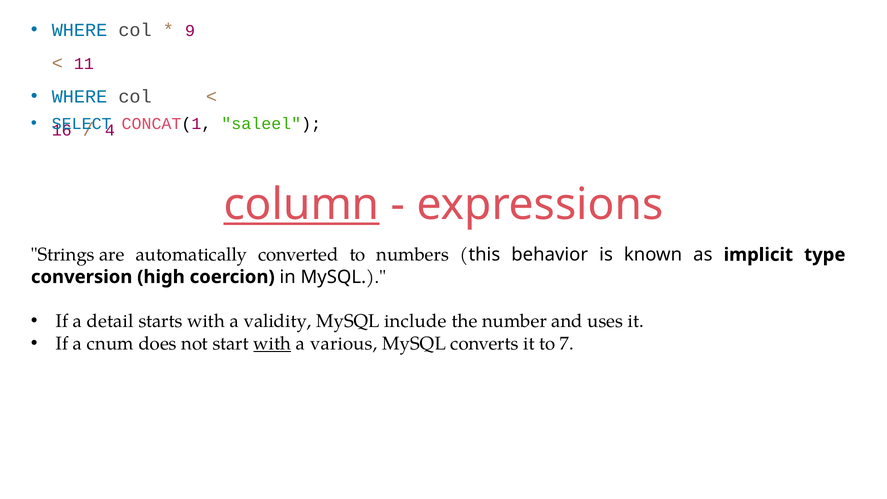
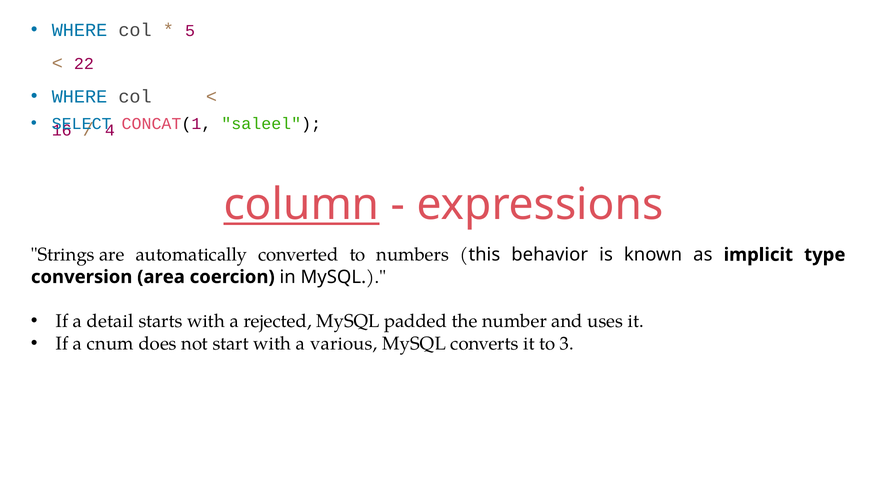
9: 9 -> 5
11: 11 -> 22
high: high -> area
validity: validity -> rejected
include: include -> padded
with at (272, 343) underline: present -> none
7: 7 -> 3
